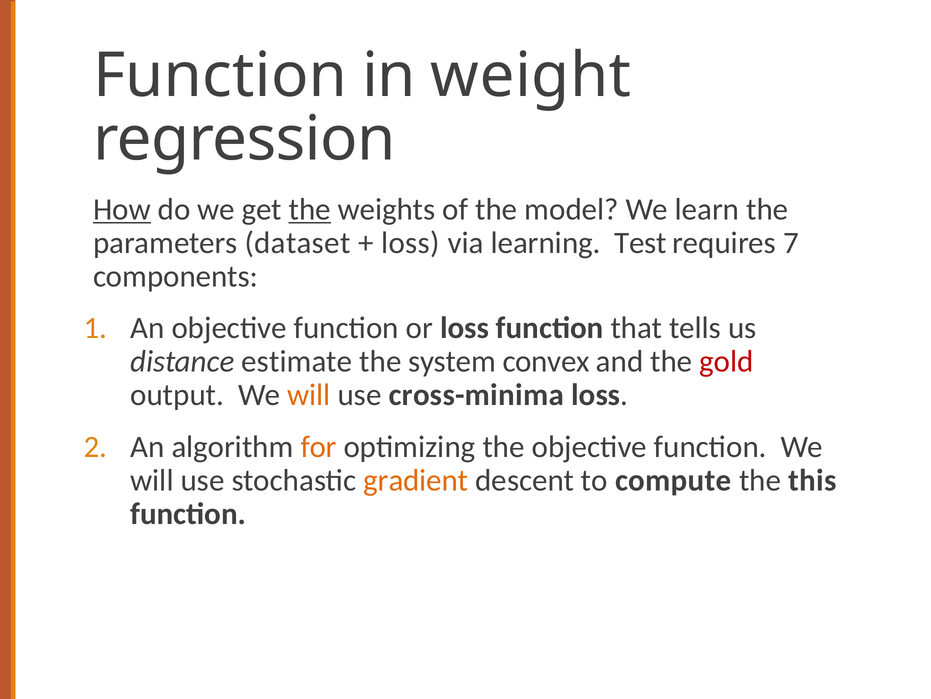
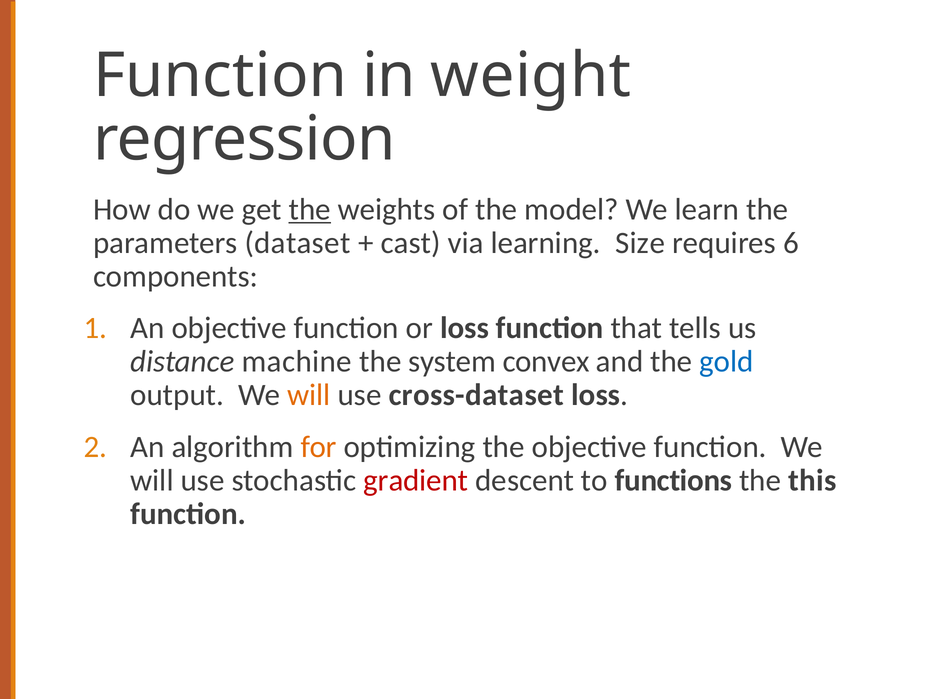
How underline: present -> none
loss at (410, 243): loss -> cast
Test: Test -> Size
7: 7 -> 6
estimate: estimate -> machine
gold colour: red -> blue
cross-minima: cross-minima -> cross-dataset
gradient colour: orange -> red
compute: compute -> functions
